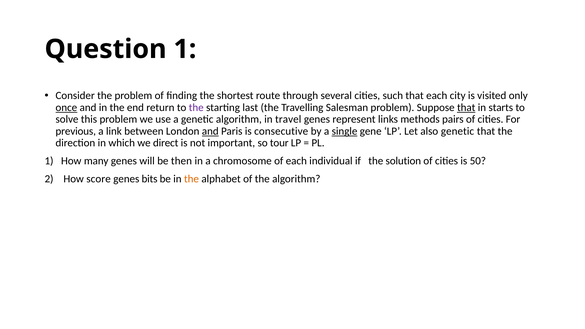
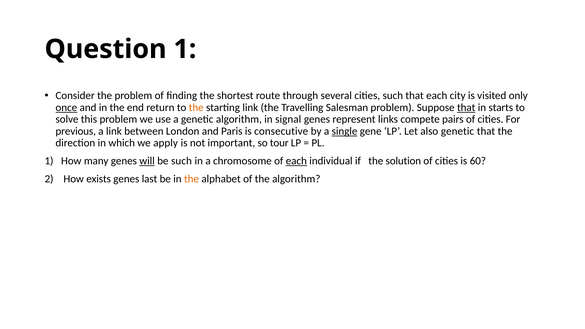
the at (196, 108) colour: purple -> orange
starting last: last -> link
travel: travel -> signal
methods: methods -> compete
and at (210, 131) underline: present -> none
direct: direct -> apply
will underline: none -> present
be then: then -> such
each at (296, 161) underline: none -> present
50: 50 -> 60
score: score -> exists
bits: bits -> last
